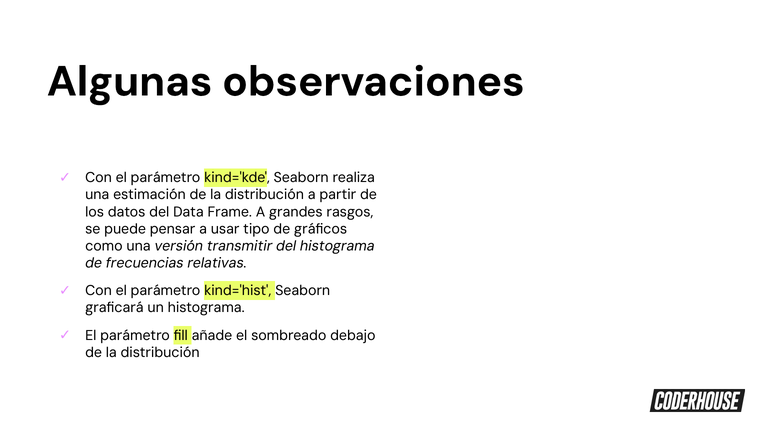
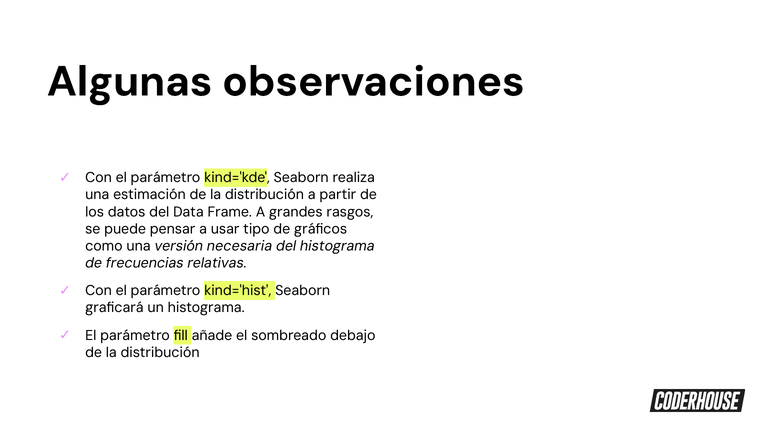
transmitir: transmitir -> necesaria
